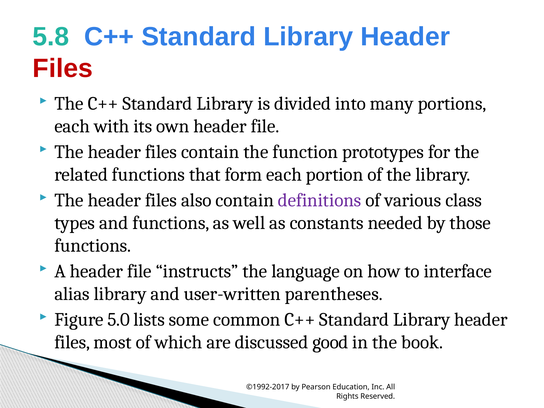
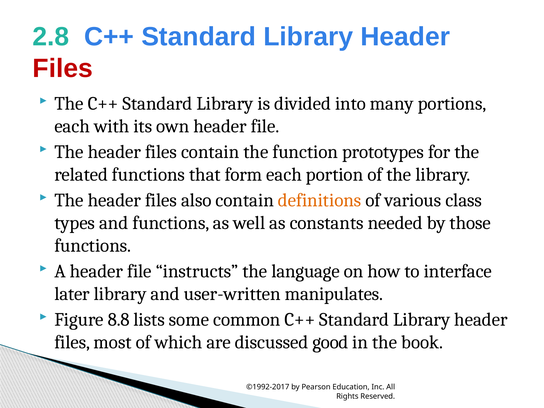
5.8: 5.8 -> 2.8
definitions colour: purple -> orange
alias: alias -> later
parentheses: parentheses -> manipulates
5.0: 5.0 -> 8.8
